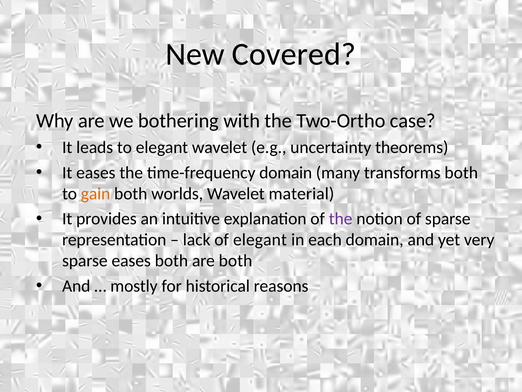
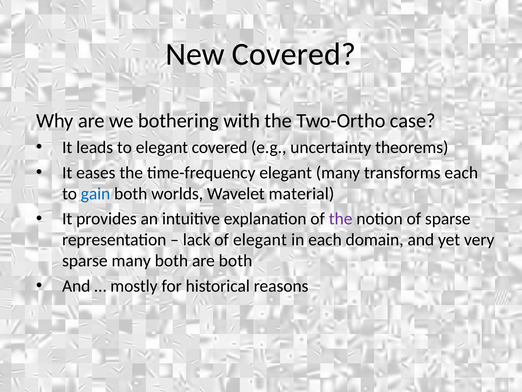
elegant wavelet: wavelet -> covered
time-frequency domain: domain -> elegant
transforms both: both -> each
gain colour: orange -> blue
sparse eases: eases -> many
